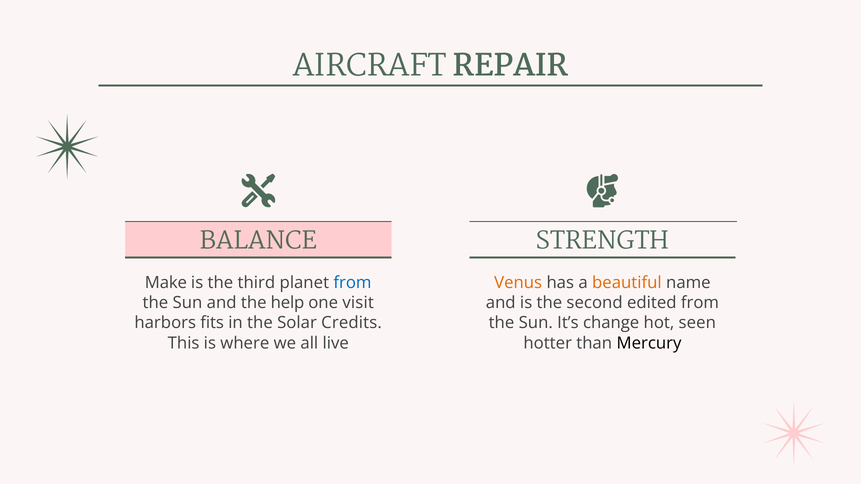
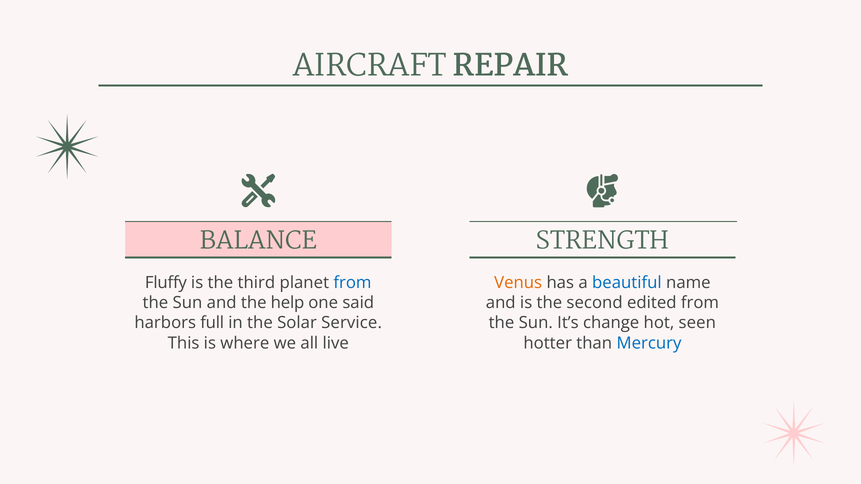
Make: Make -> Fluffy
beautiful colour: orange -> blue
visit: visit -> said
fits: fits -> full
Credits: Credits -> Service
Mercury colour: black -> blue
